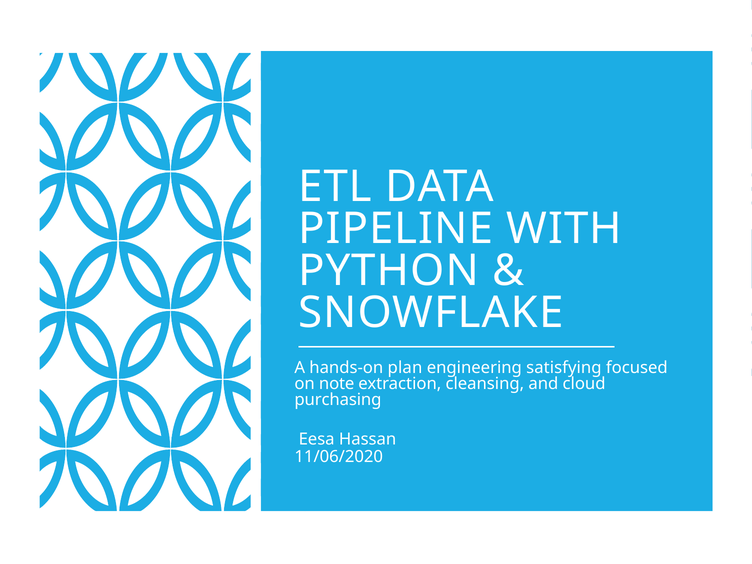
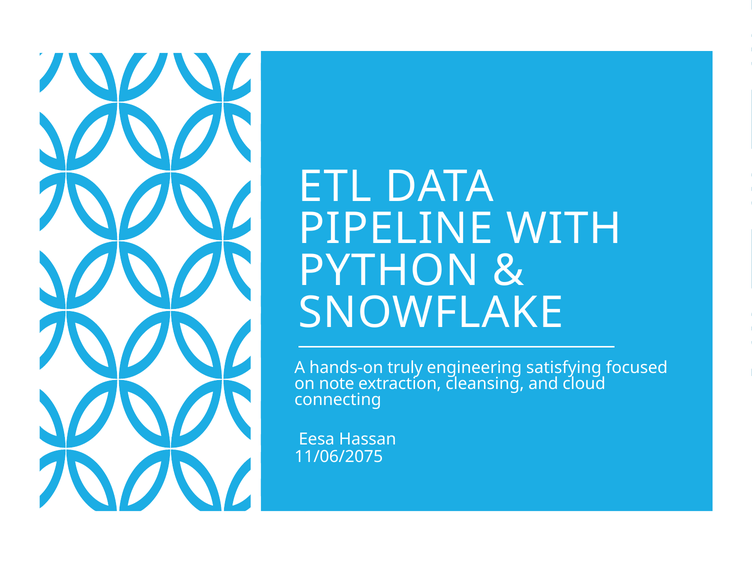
plan: plan -> truly
purchasing: purchasing -> connecting
11/06/2020: 11/06/2020 -> 11/06/2075
